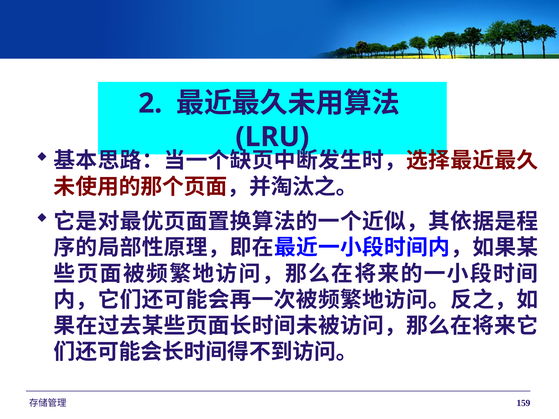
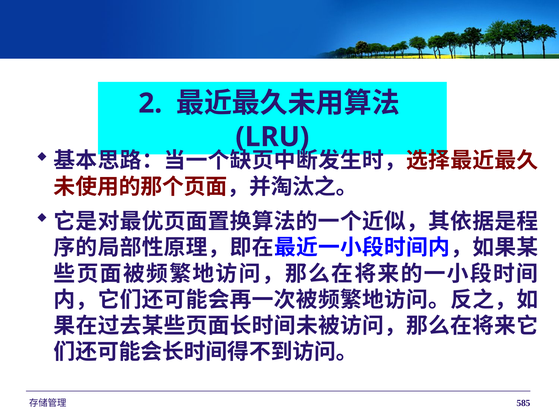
159: 159 -> 585
